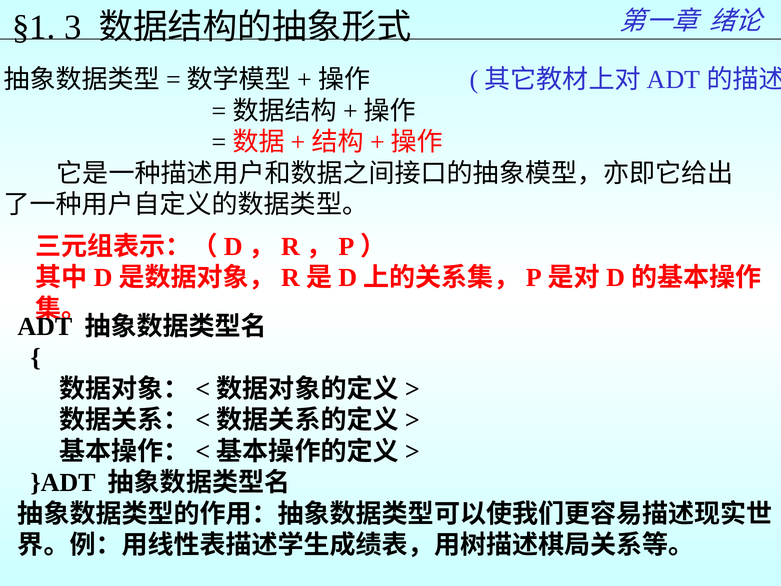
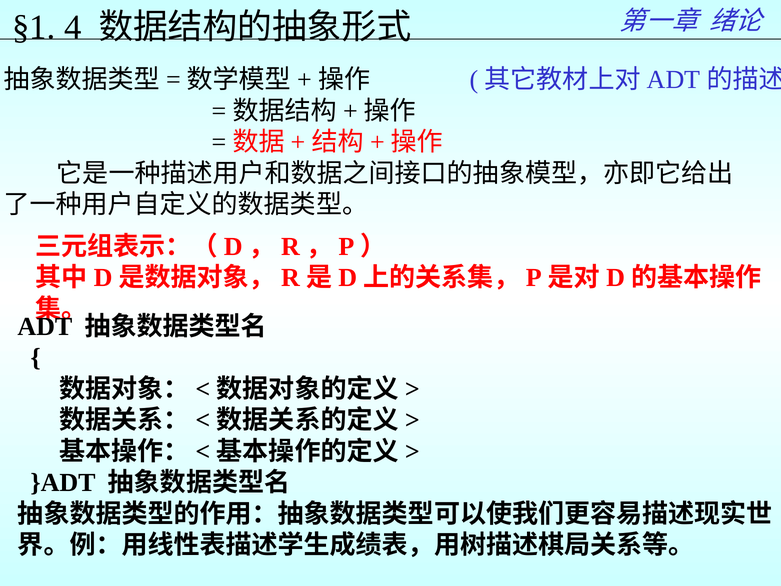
3: 3 -> 4
